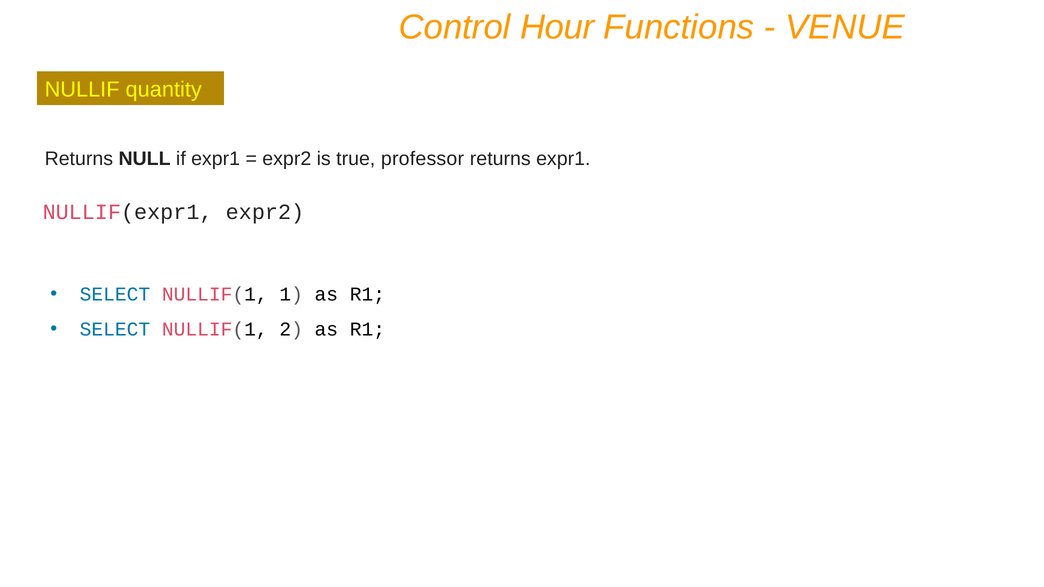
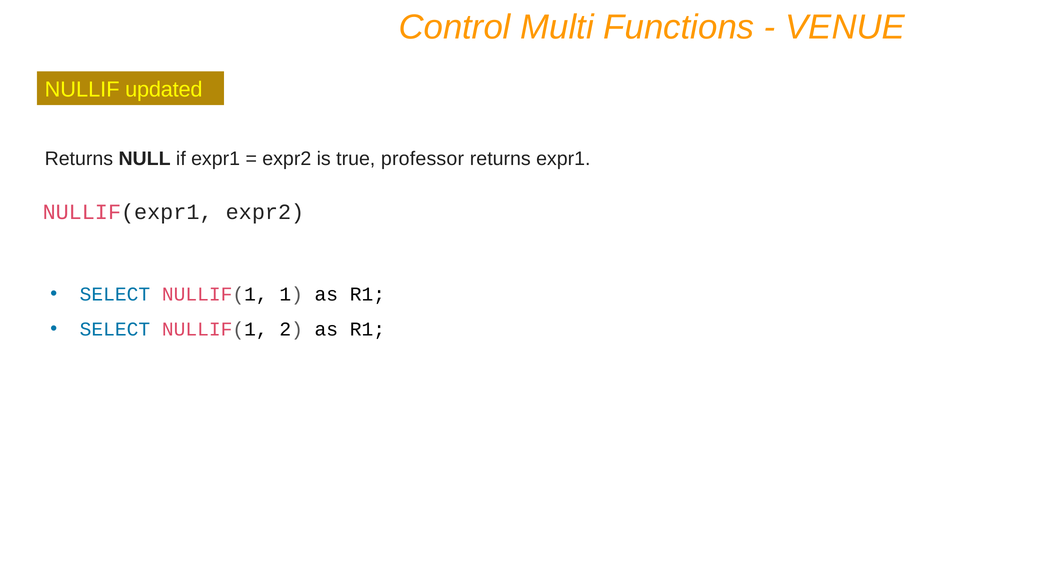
Hour: Hour -> Multi
quantity: quantity -> updated
